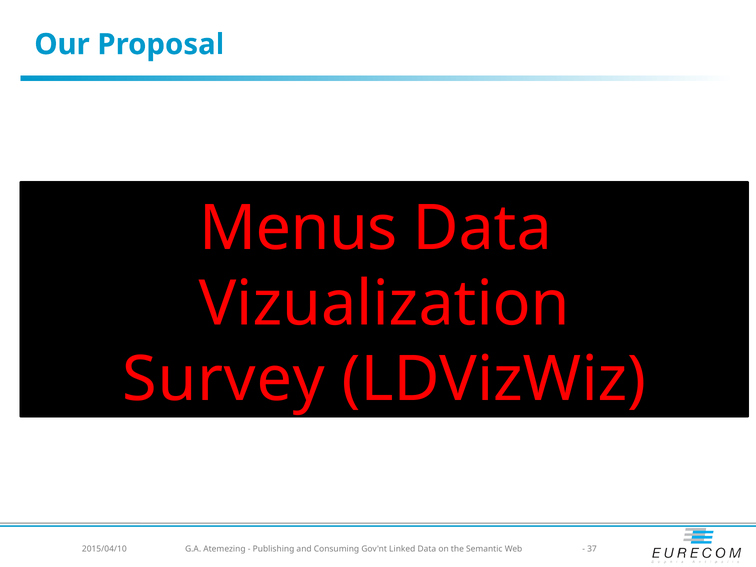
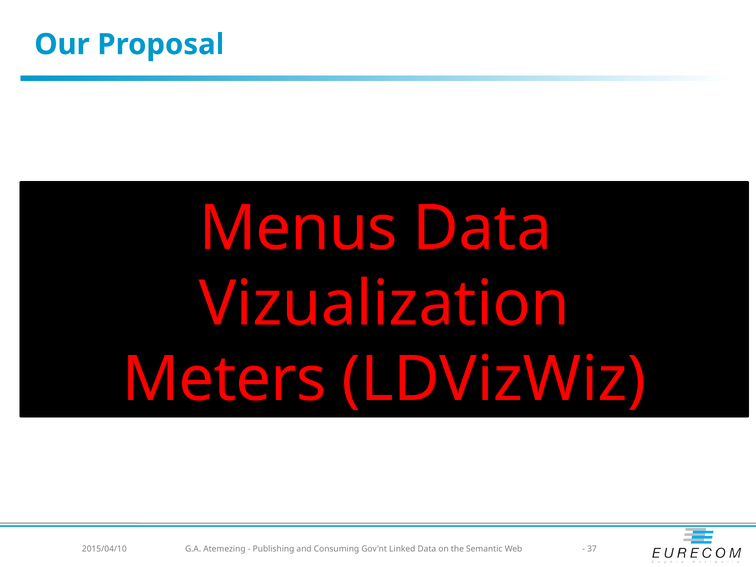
Survey: Survey -> Meters
